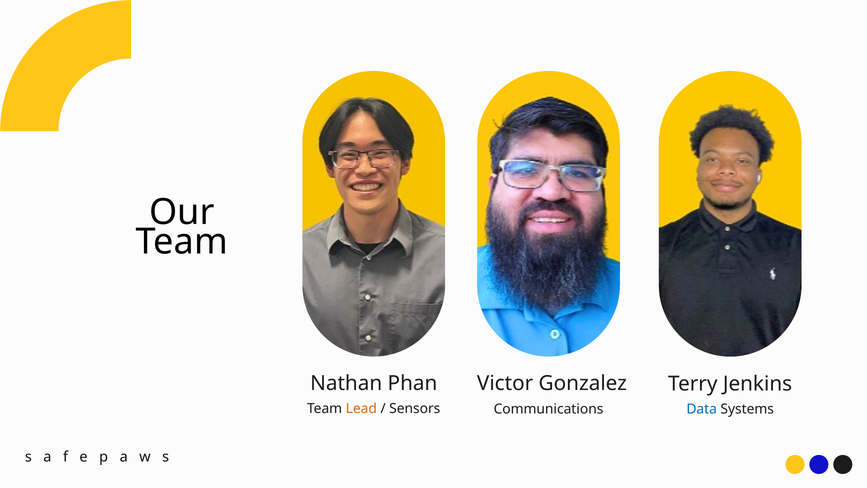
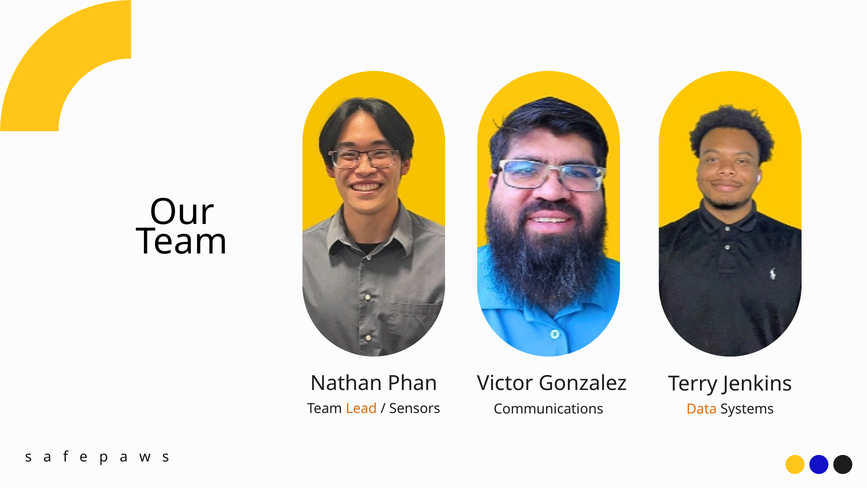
Data colour: blue -> orange
